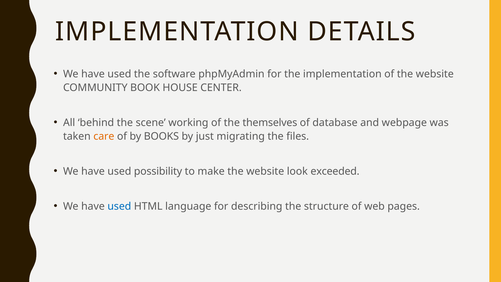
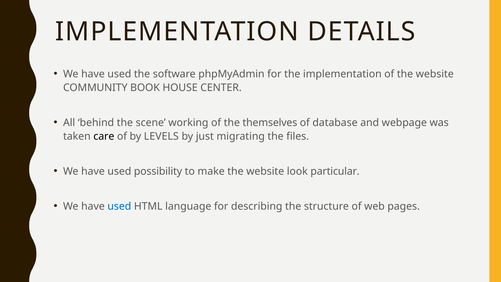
care colour: orange -> black
BOOKS: BOOKS -> LEVELS
exceeded: exceeded -> particular
